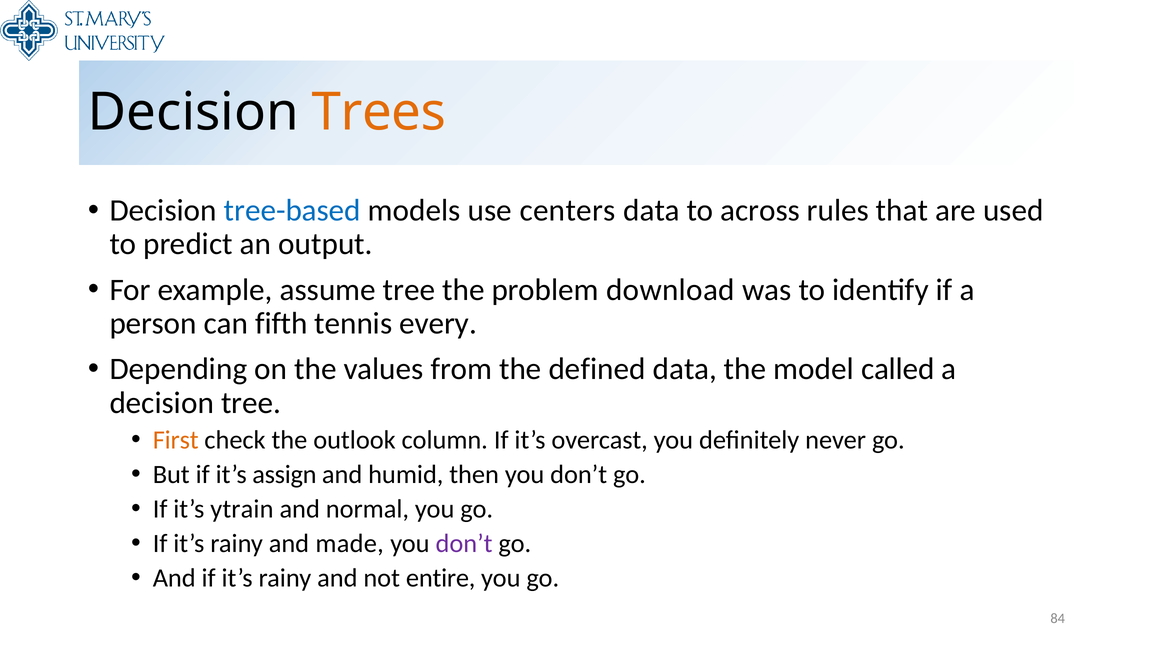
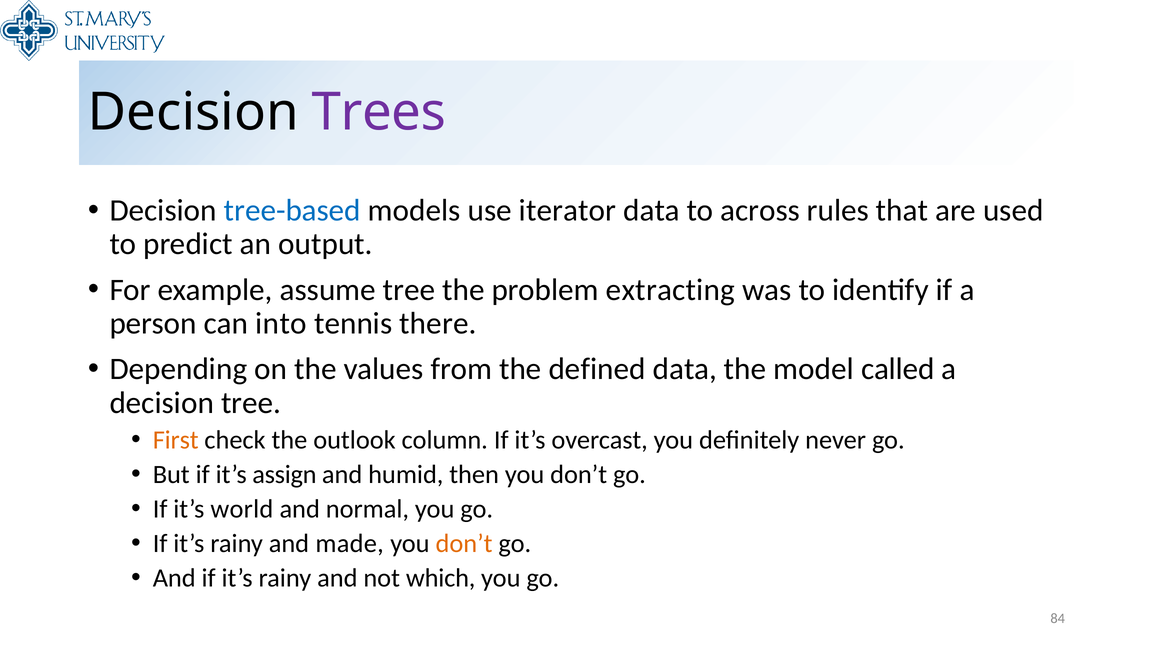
Trees colour: orange -> purple
centers: centers -> iterator
download: download -> extracting
fifth: fifth -> into
every: every -> there
ytrain: ytrain -> world
don’t at (464, 544) colour: purple -> orange
entire: entire -> which
